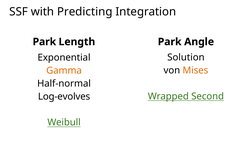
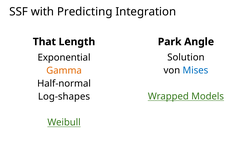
Park at (44, 42): Park -> That
Mises colour: orange -> blue
Second: Second -> Models
Log-evolves: Log-evolves -> Log-shapes
